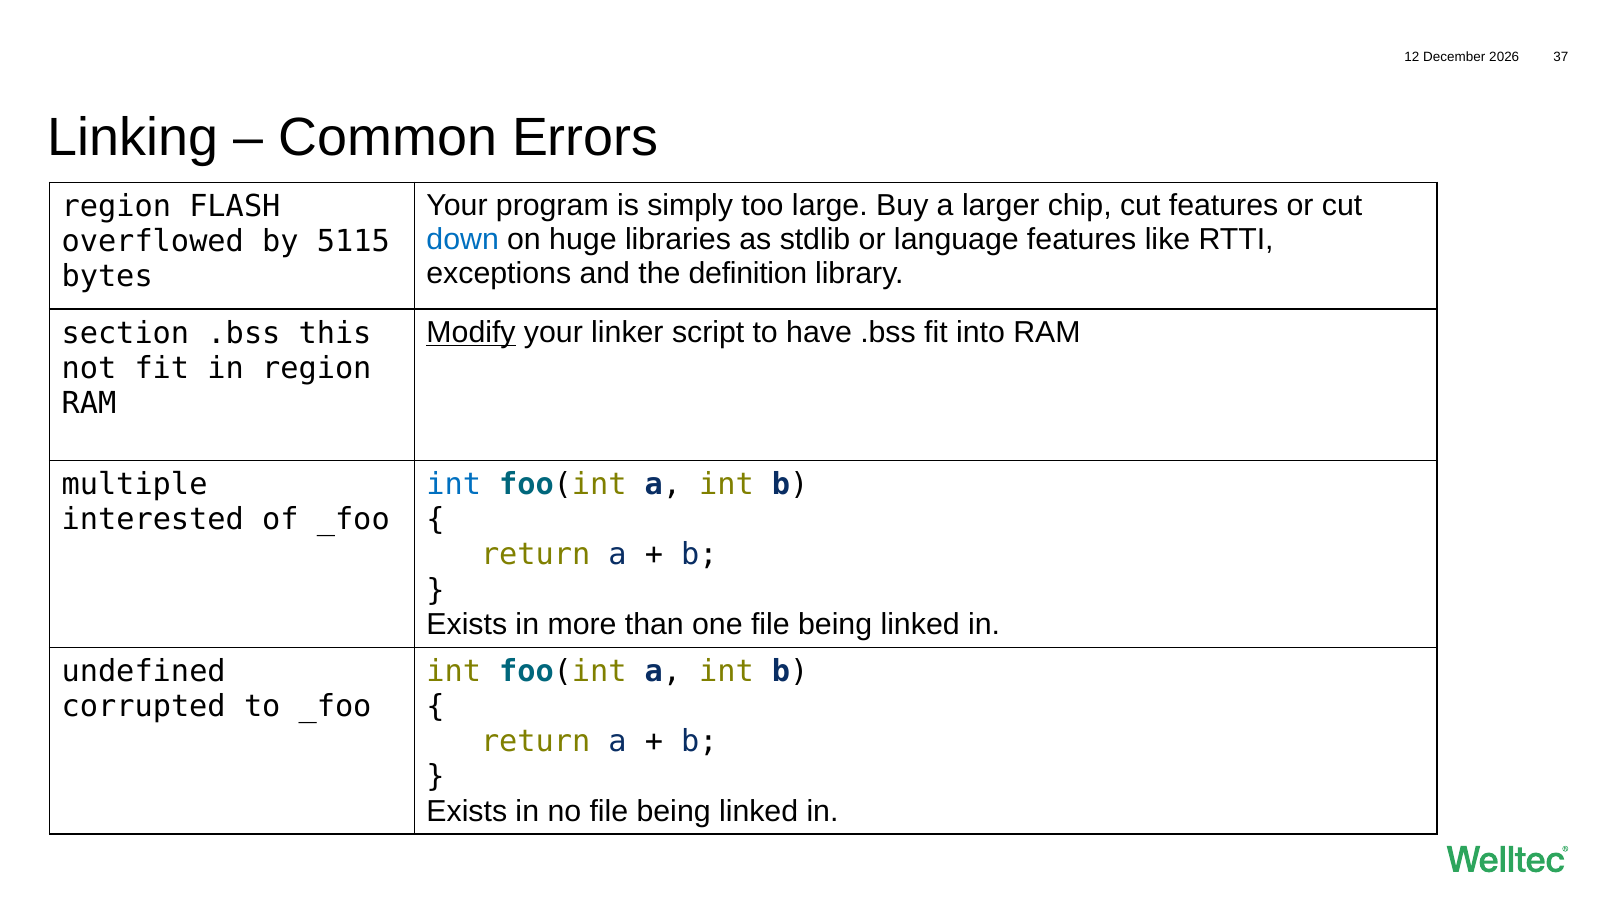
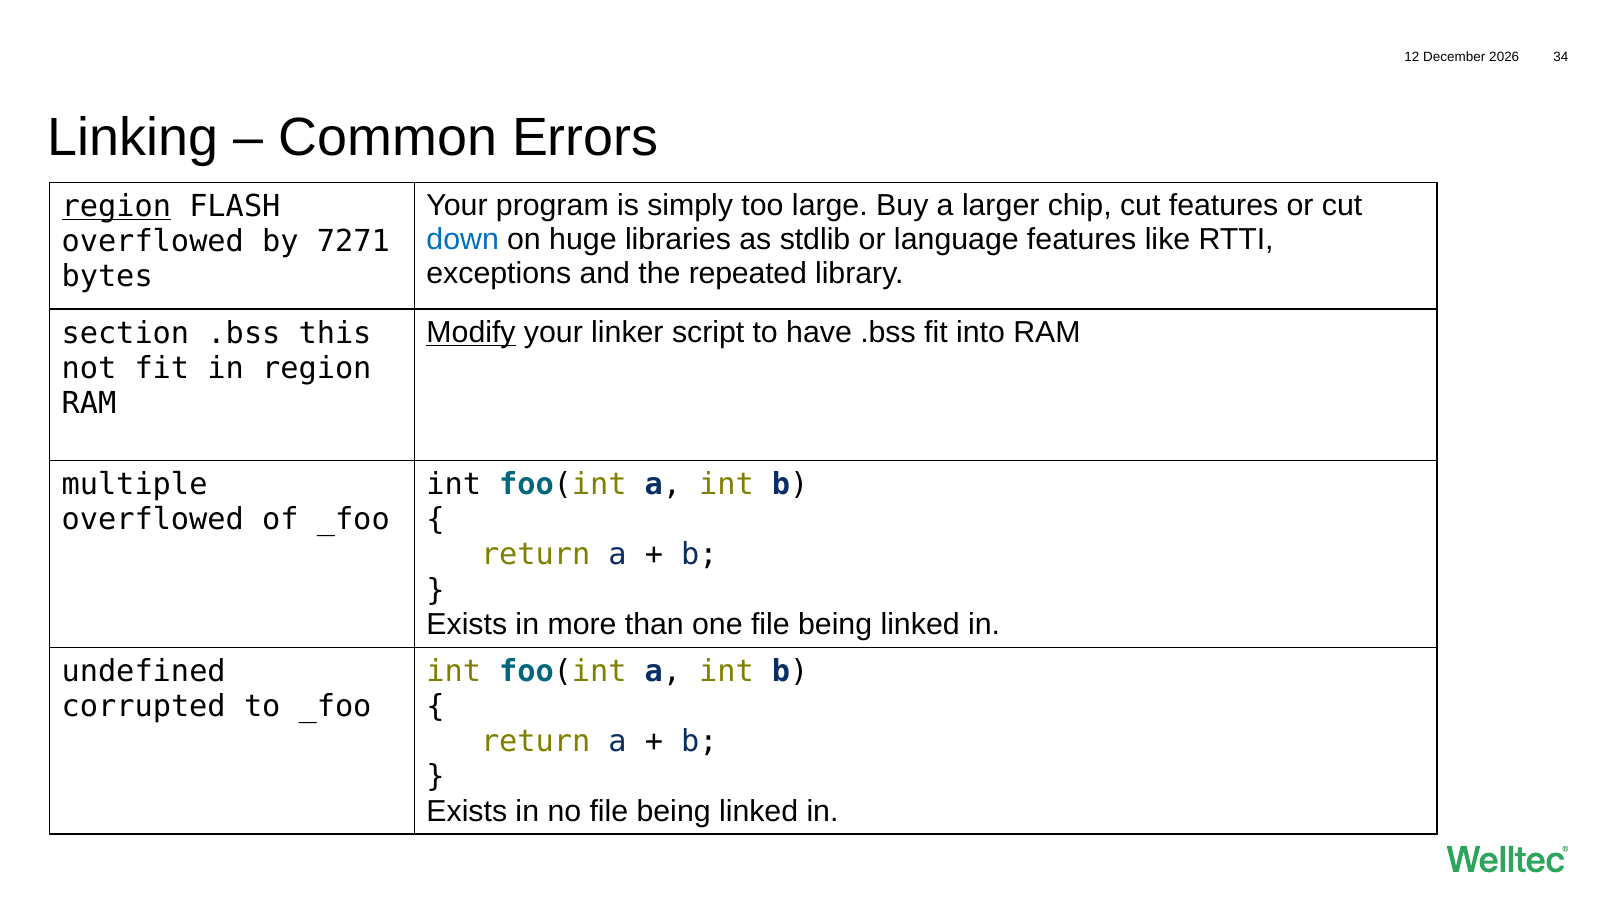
37: 37 -> 34
region at (116, 206) underline: none -> present
5115: 5115 -> 7271
definition: definition -> repeated
int at (454, 485) colour: blue -> black
interested at (153, 520): interested -> overflowed
